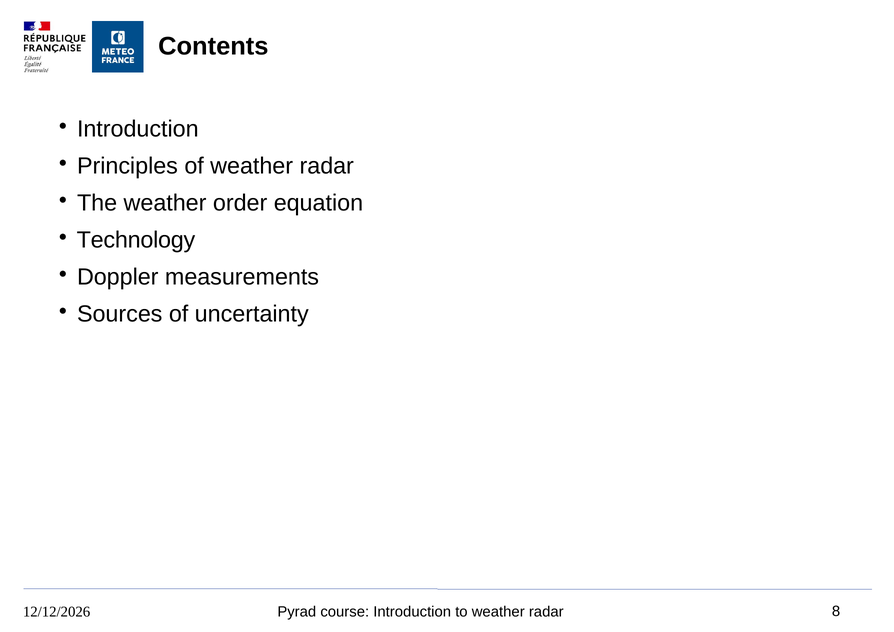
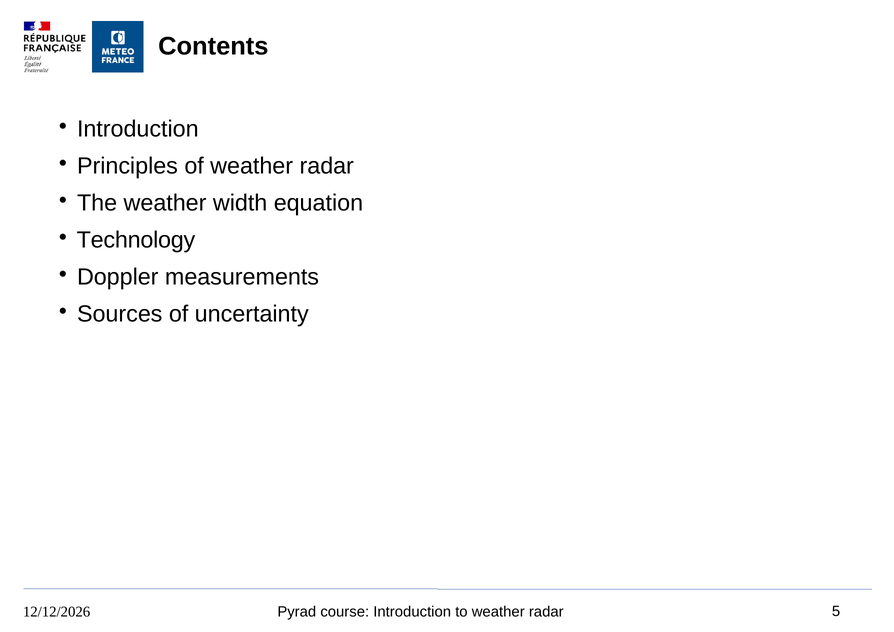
order: order -> width
8: 8 -> 5
